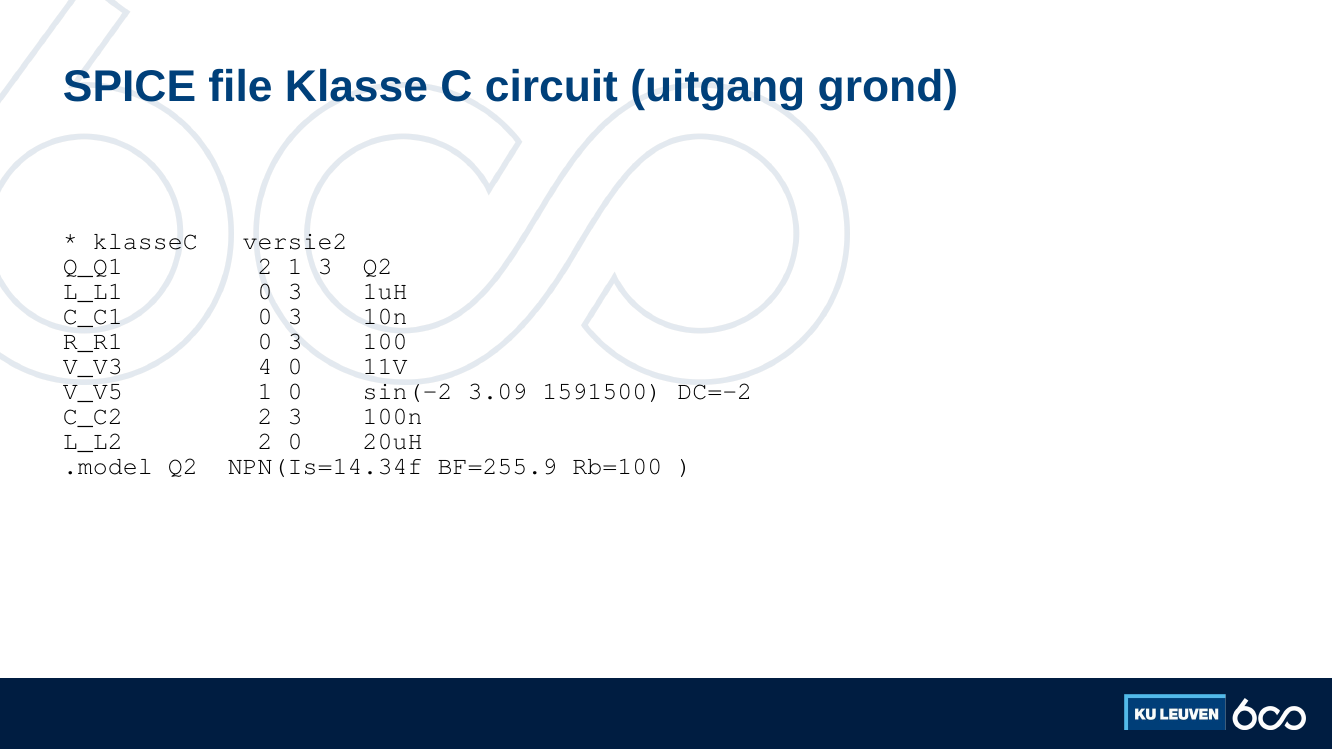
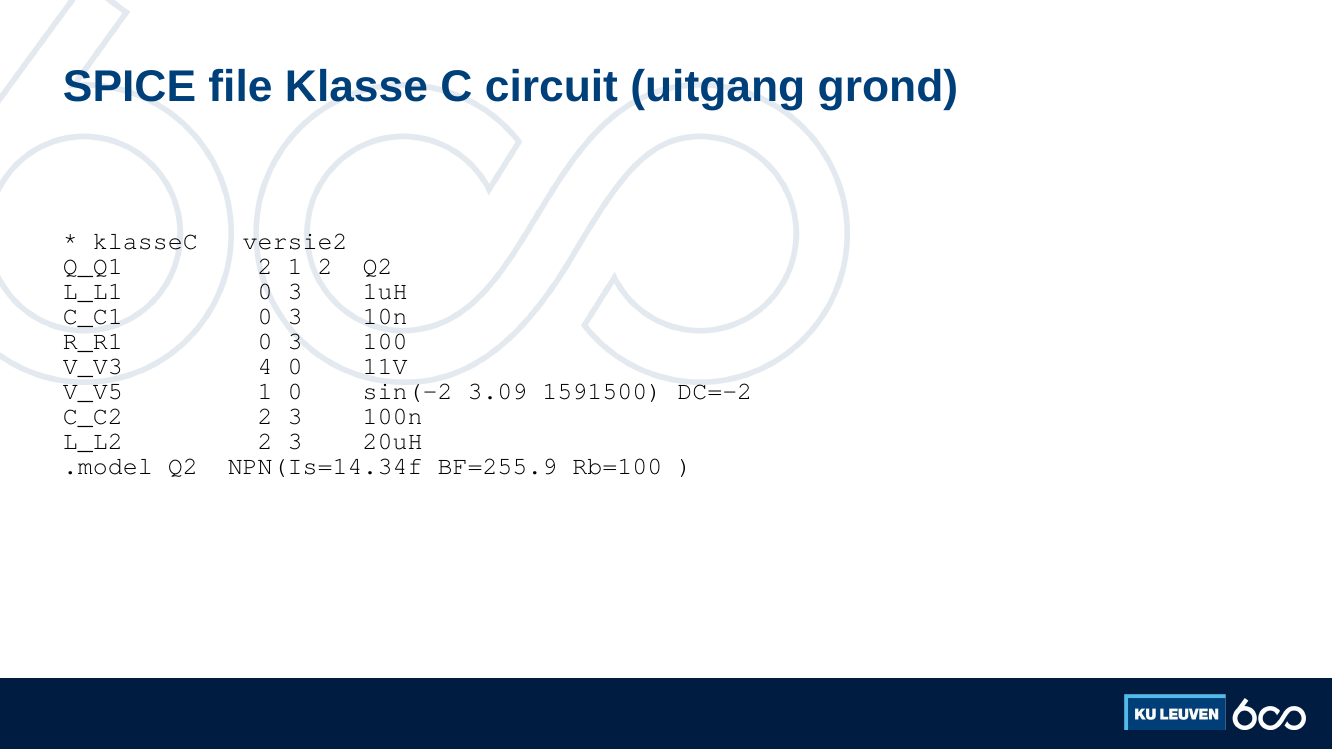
1 3: 3 -> 2
L_L2 2 0: 0 -> 3
